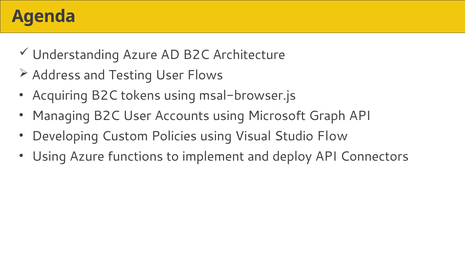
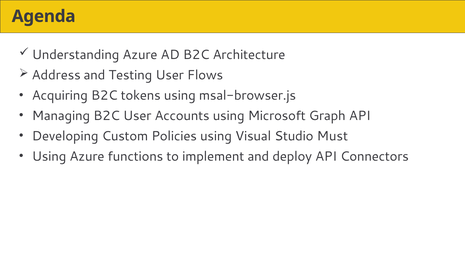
Flow: Flow -> Must
